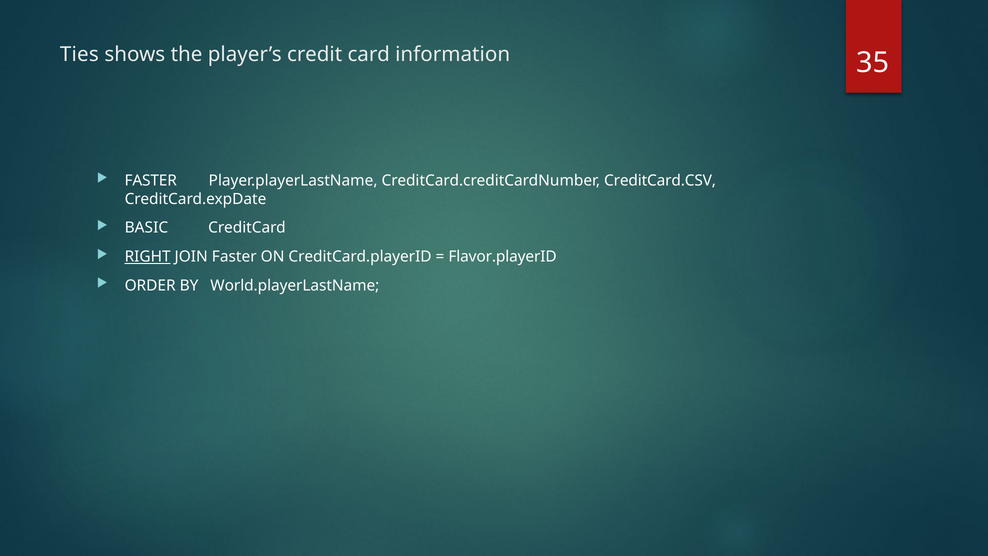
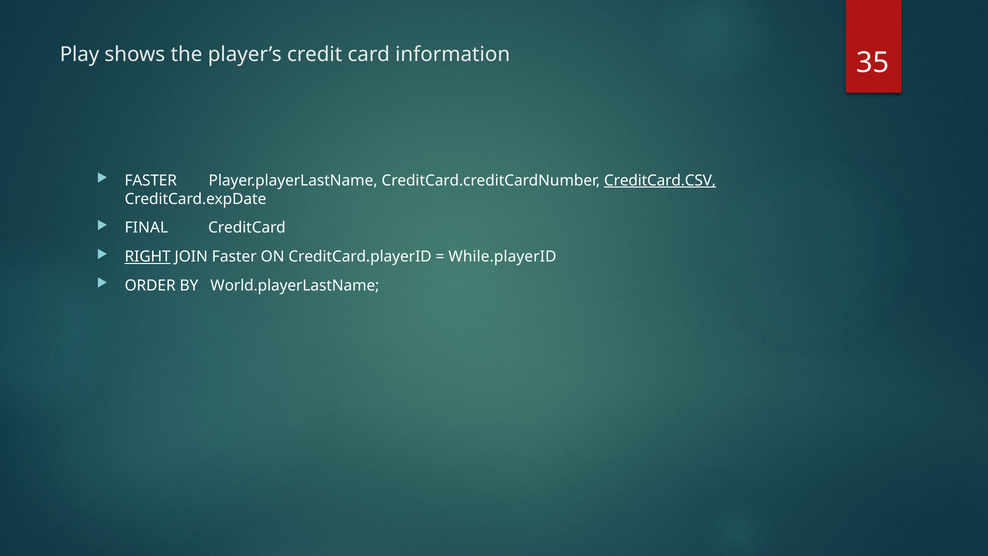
Ties: Ties -> Play
CreditCard.CSV underline: none -> present
BASIC: BASIC -> FINAL
Flavor.playerID: Flavor.playerID -> While.playerID
